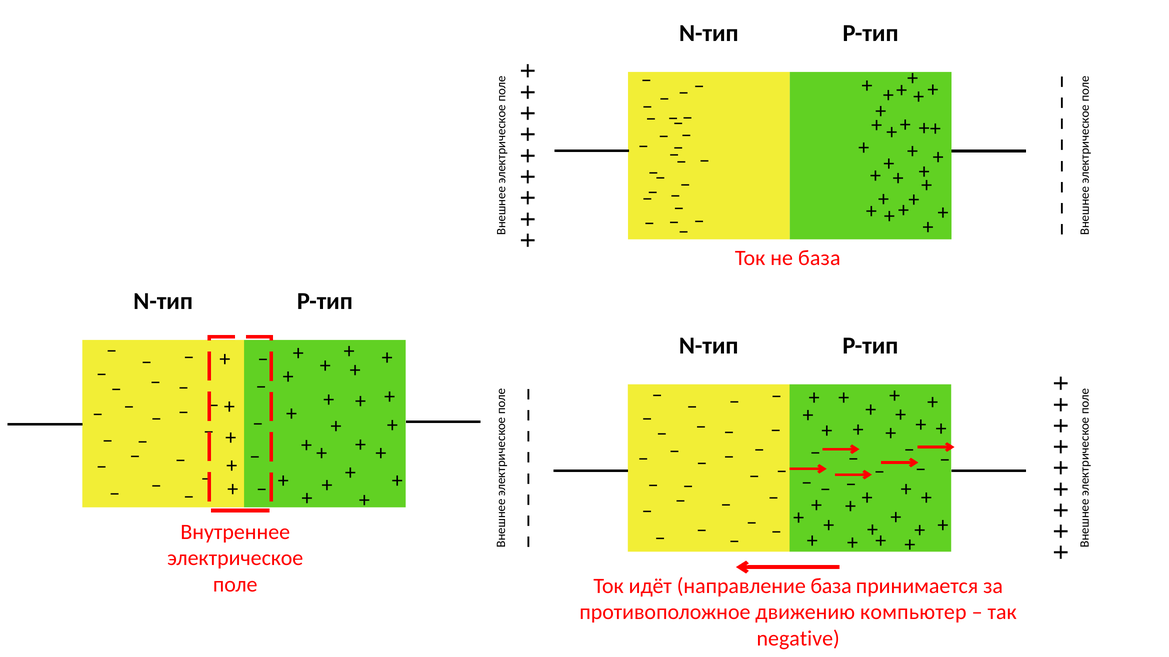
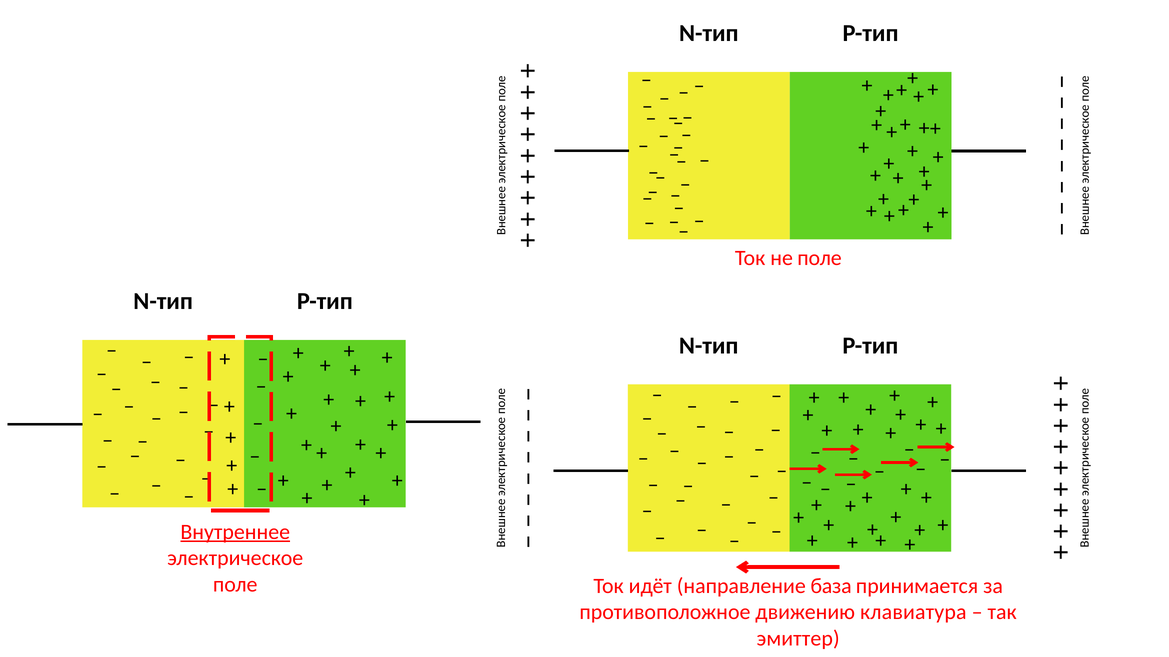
не база: база -> поле
Внутреннее underline: none -> present
компьютер: компьютер -> клавиатура
negative: negative -> эмиттер
